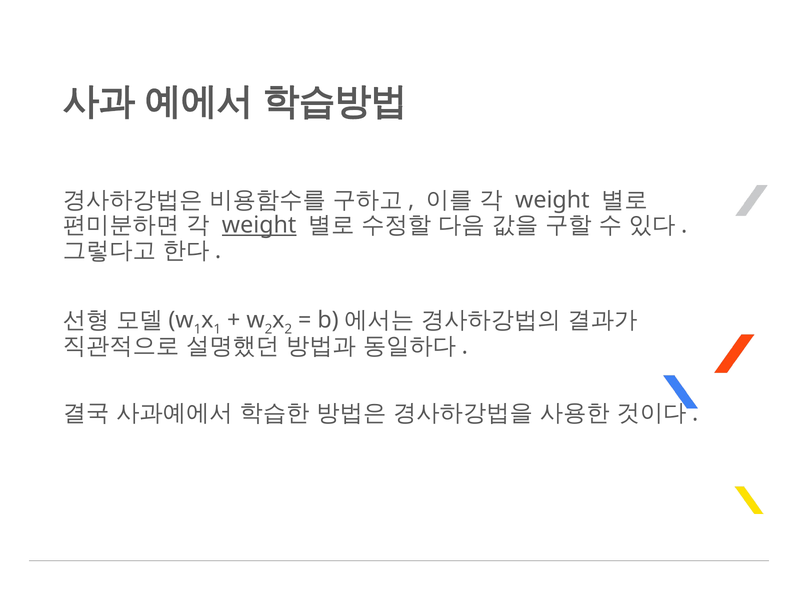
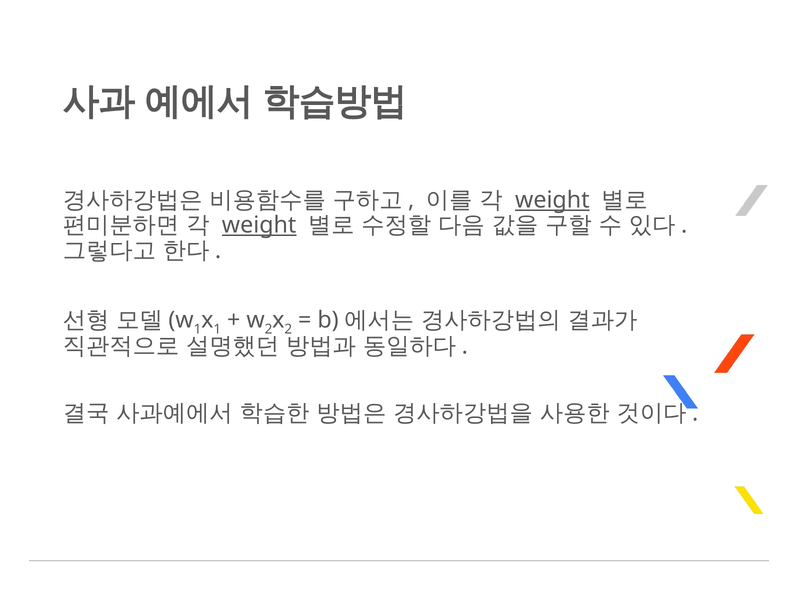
weight at (552, 200) underline: none -> present
